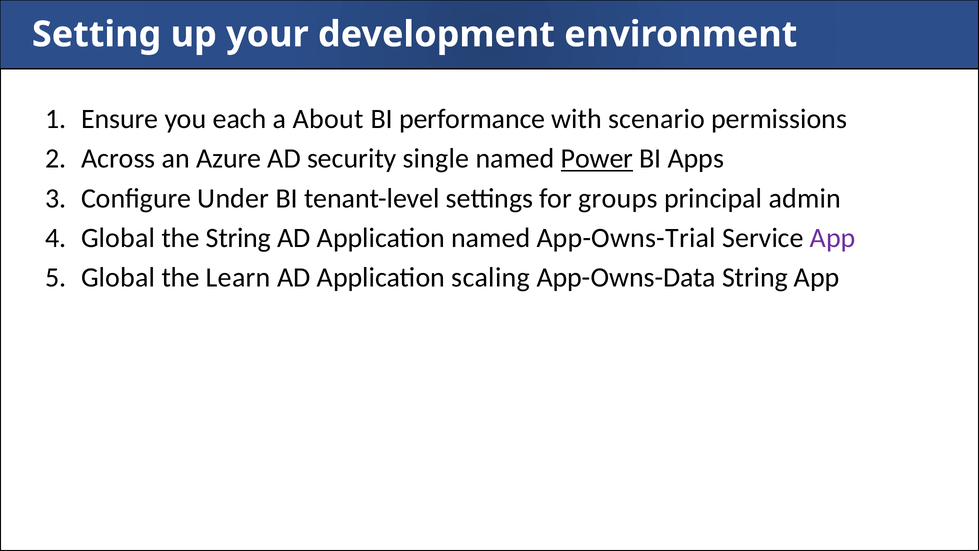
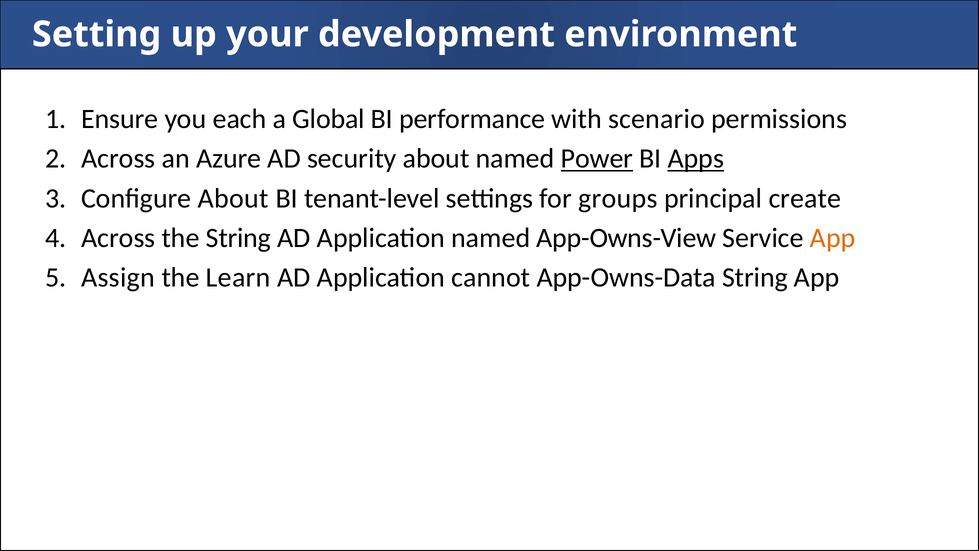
About: About -> Global
security single: single -> about
Apps underline: none -> present
Configure Under: Under -> About
admin: admin -> create
Global at (118, 238): Global -> Across
App-Owns-Trial: App-Owns-Trial -> App-Owns-View
App at (833, 238) colour: purple -> orange
Global at (118, 277): Global -> Assign
scaling: scaling -> cannot
